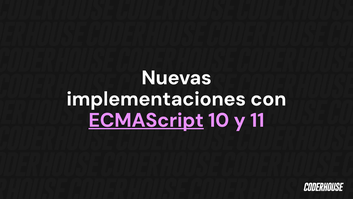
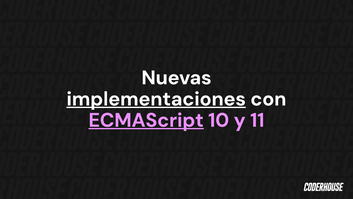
implementaciones underline: none -> present
